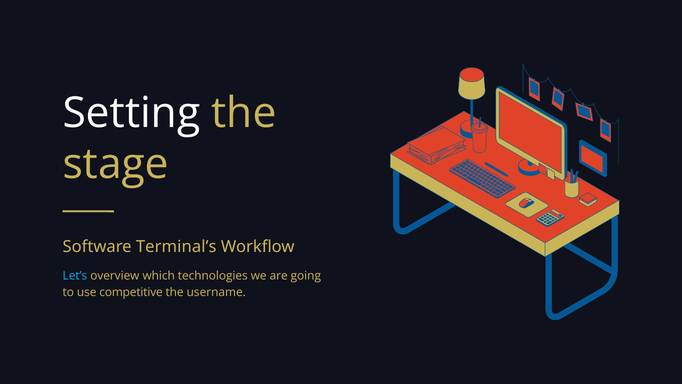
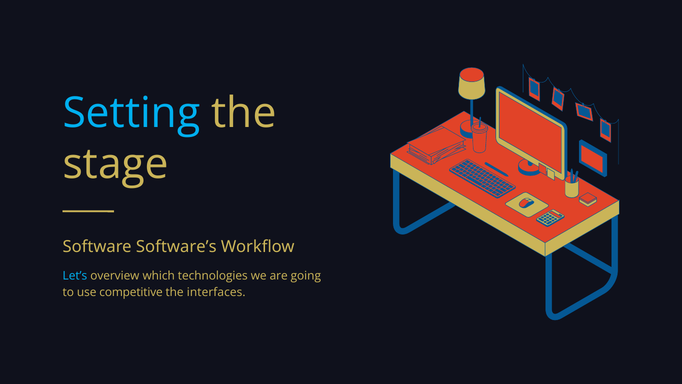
Setting colour: white -> light blue
Terminal’s: Terminal’s -> Software’s
username: username -> interfaces
